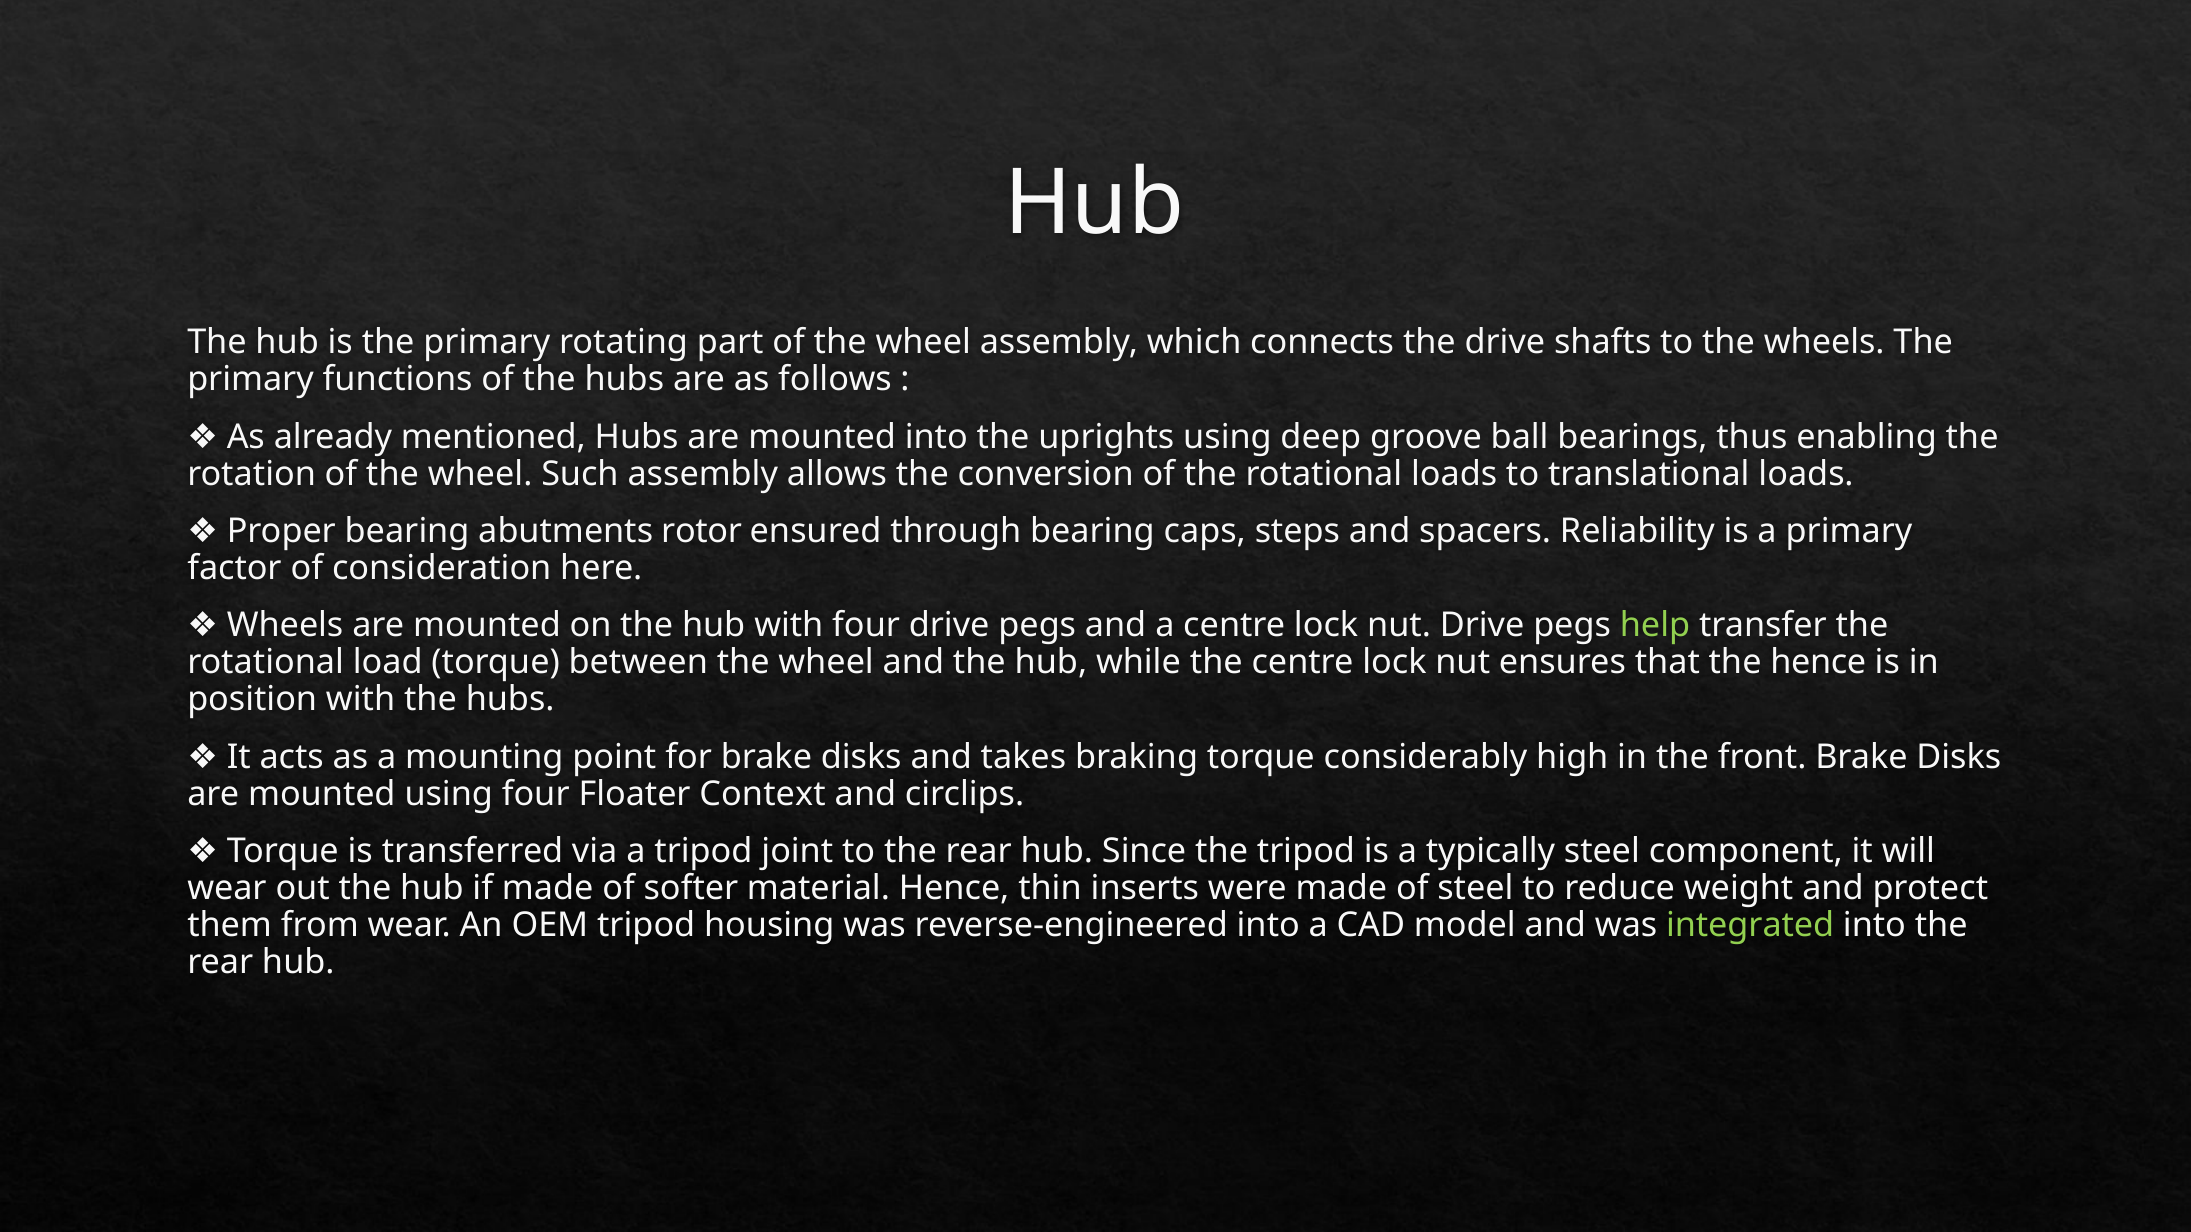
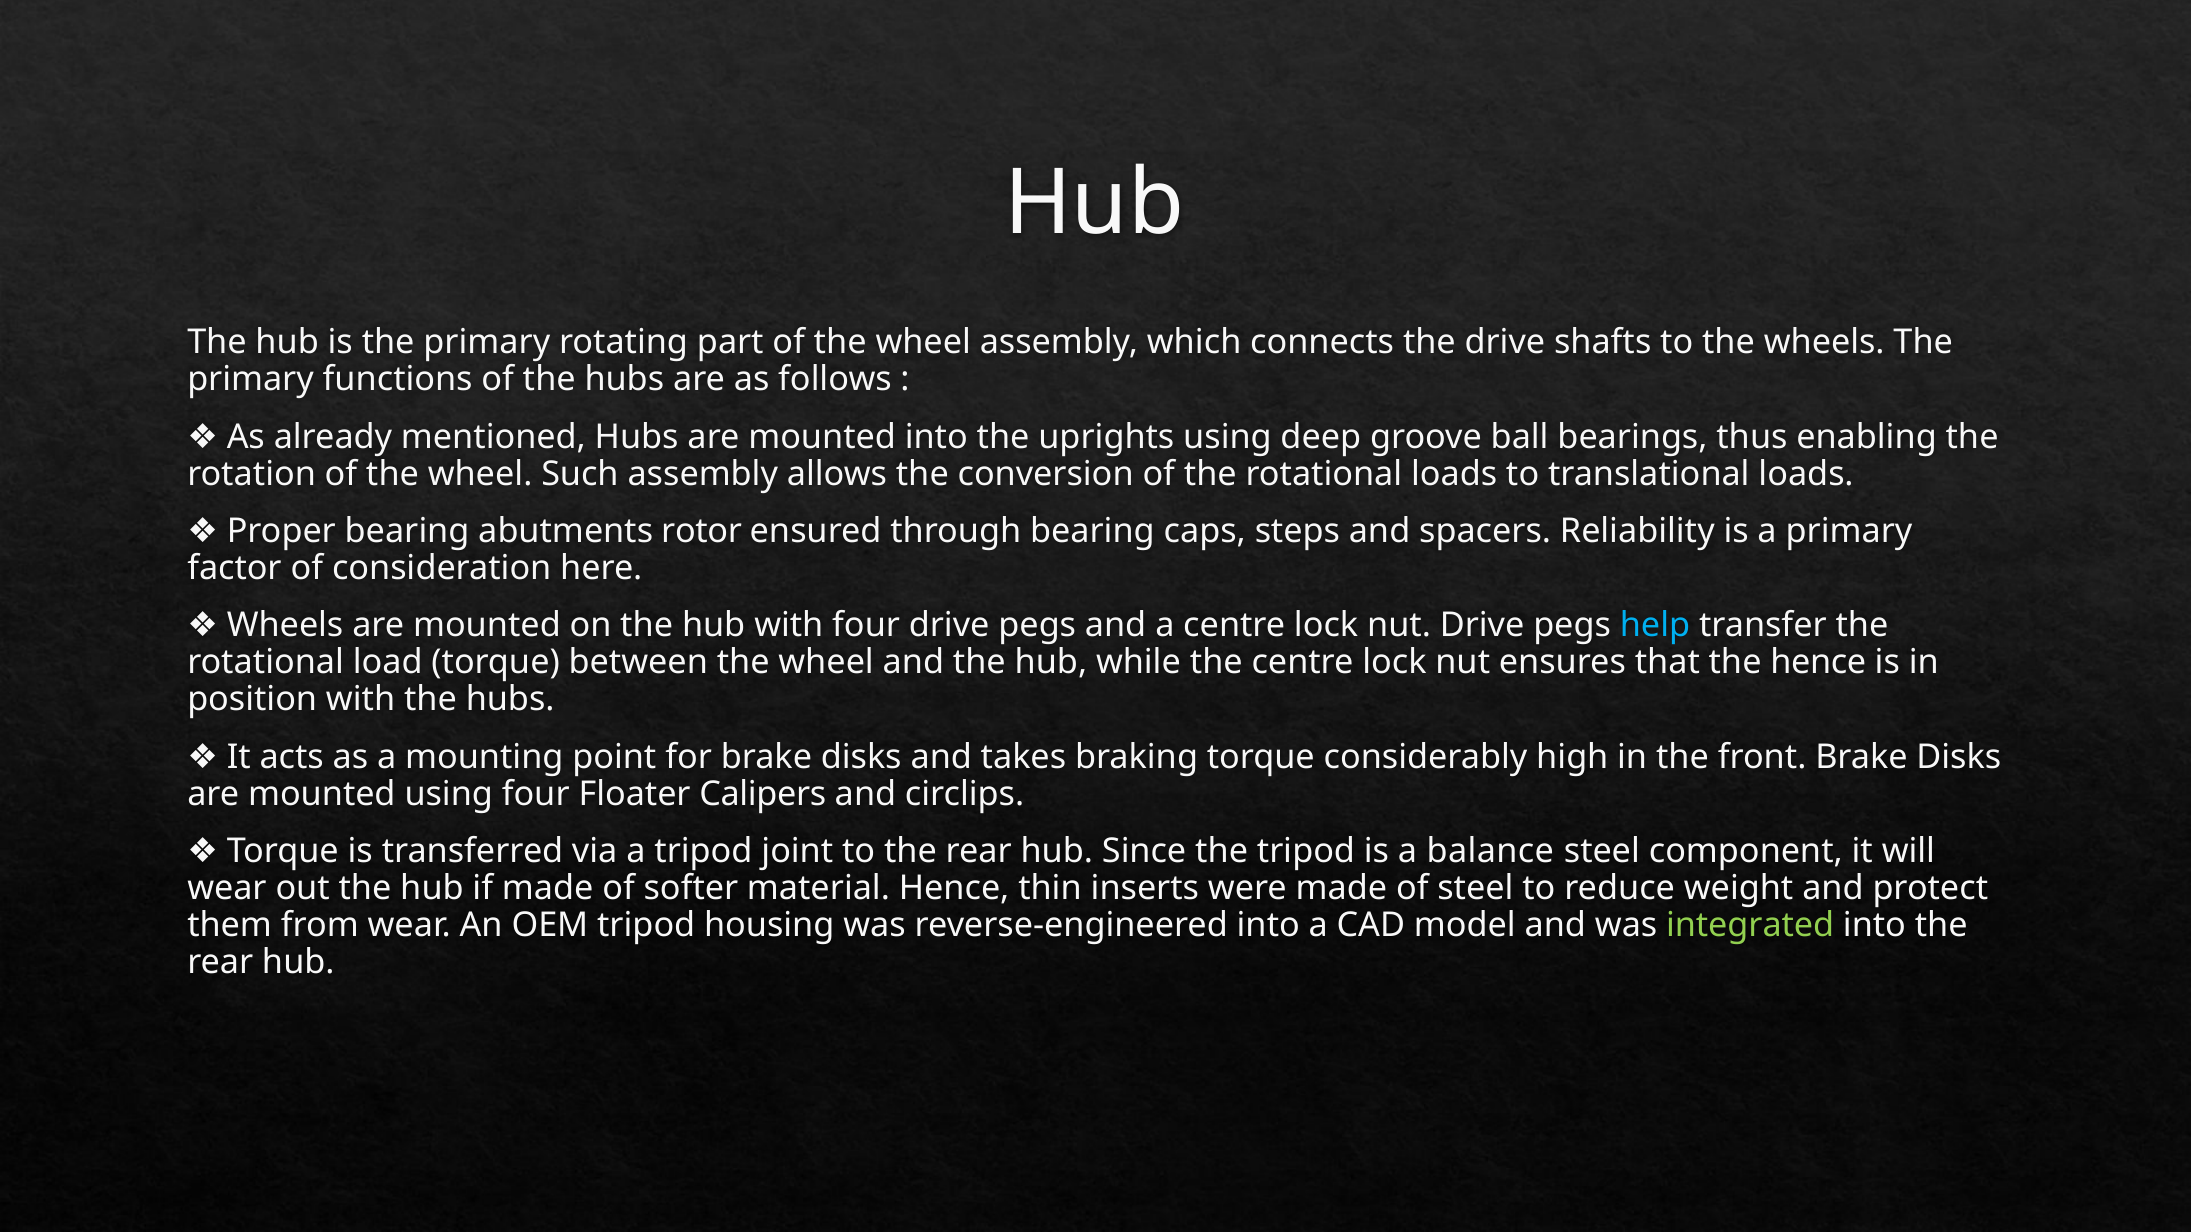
help colour: light green -> light blue
Context: Context -> Calipers
typically: typically -> balance
